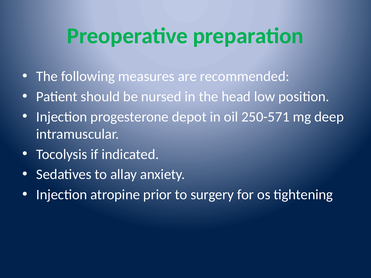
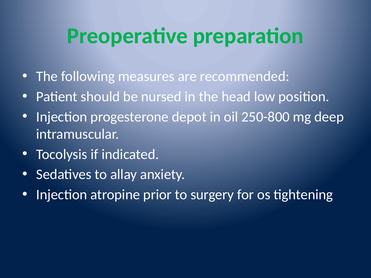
250-571: 250-571 -> 250-800
